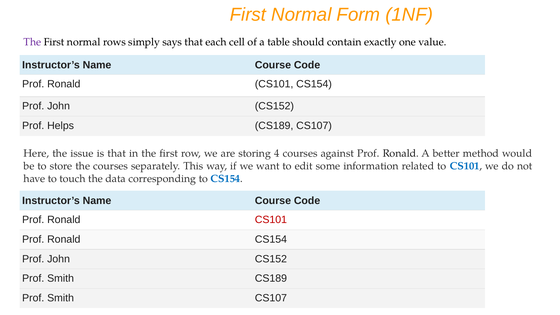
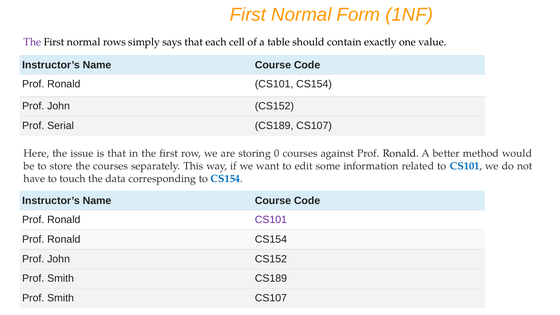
Helps: Helps -> Serial
4: 4 -> 0
CS101 at (271, 220) colour: red -> purple
